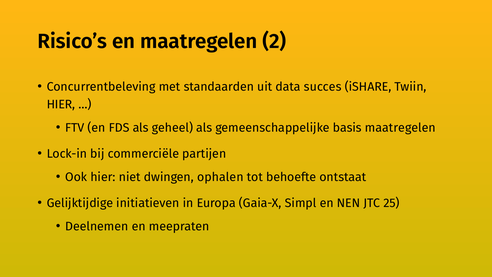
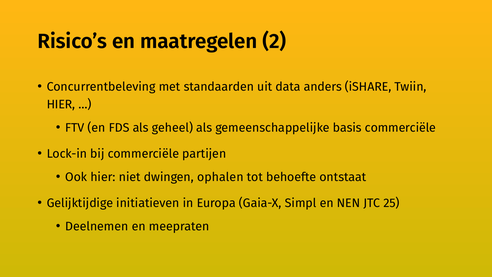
succes: succes -> anders
basis maatregelen: maatregelen -> commerciële
